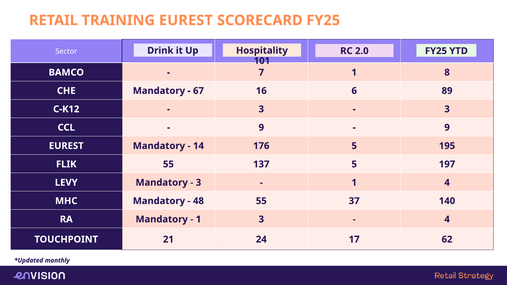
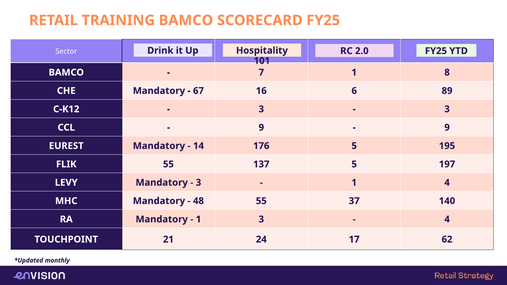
TRAINING EUREST: EUREST -> BAMCO
